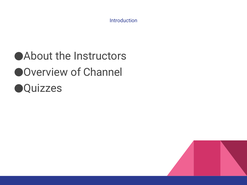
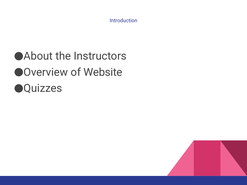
Channel: Channel -> Website
